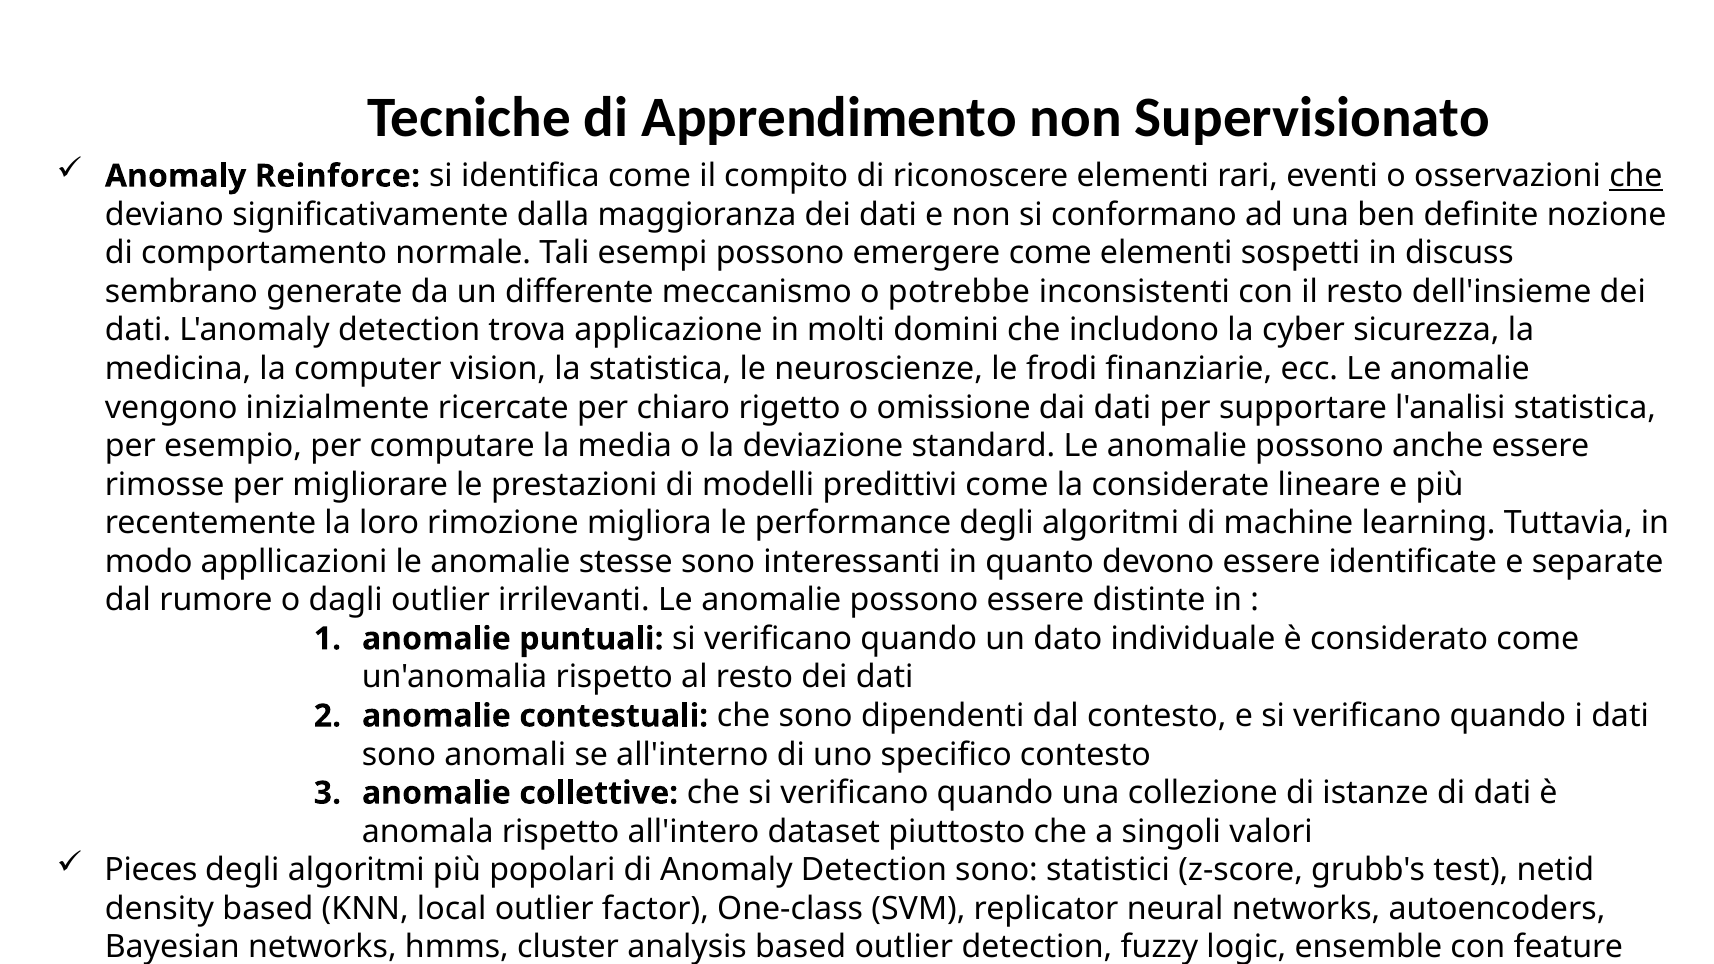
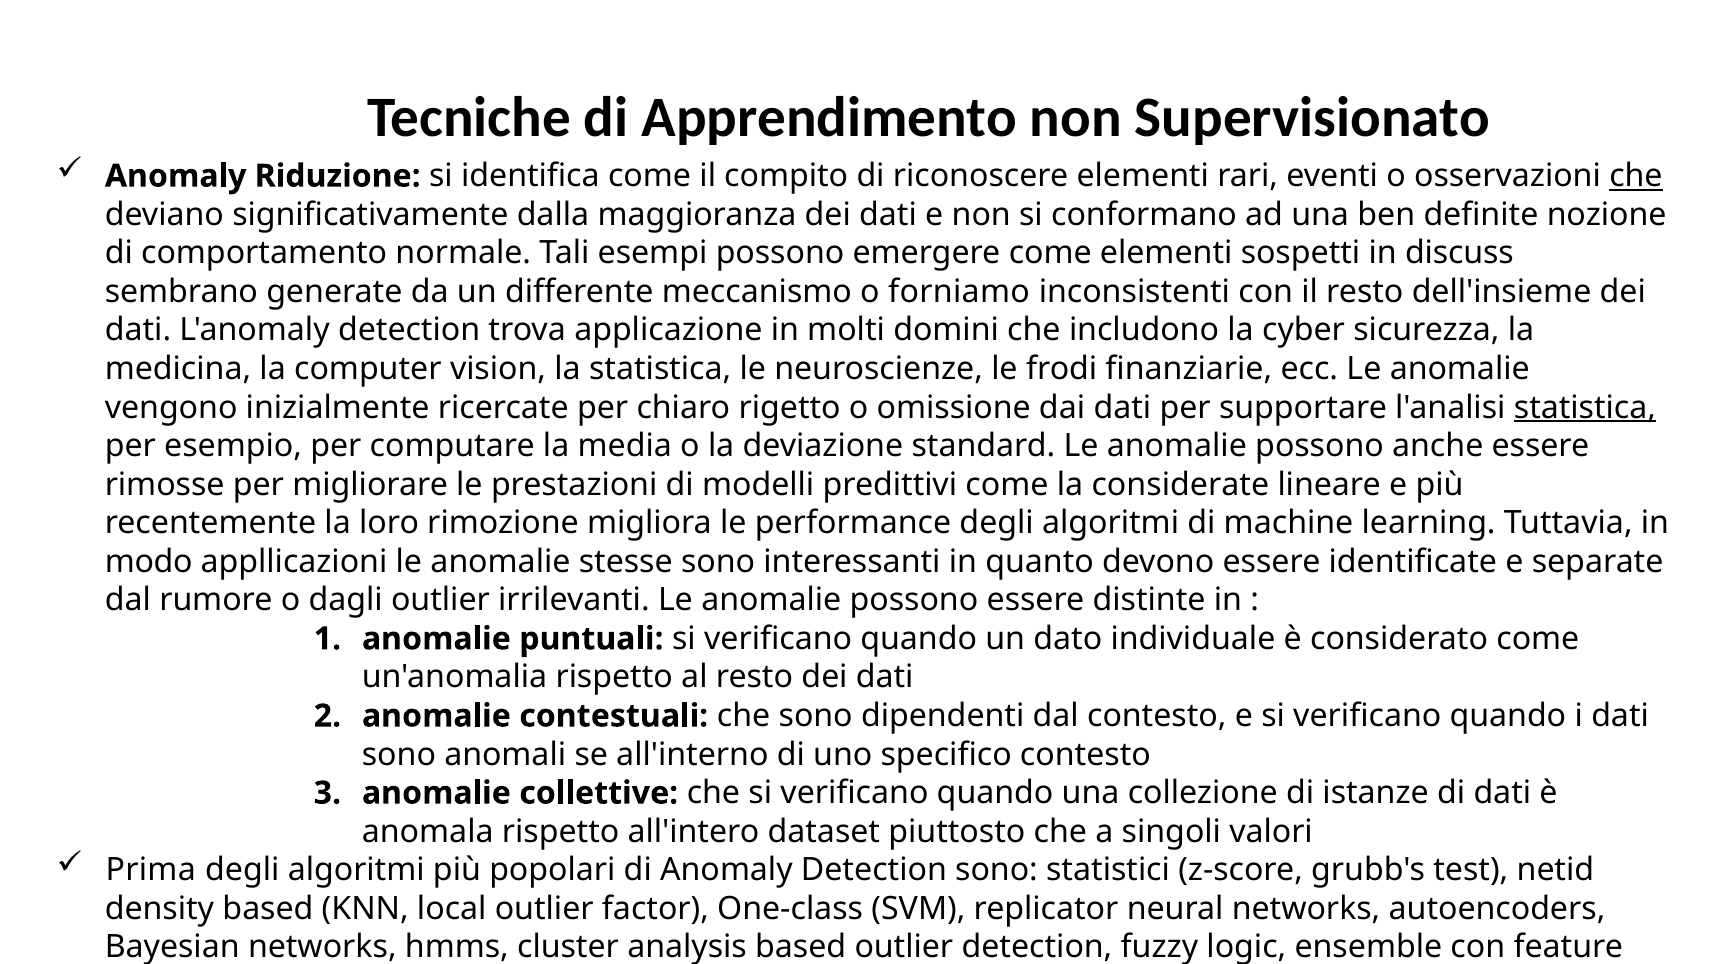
Reinforce: Reinforce -> Riduzione
potrebbe: potrebbe -> forniamo
statistica at (1585, 407) underline: none -> present
Pieces: Pieces -> Prima
